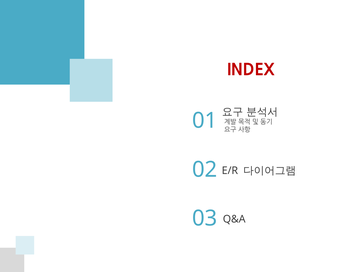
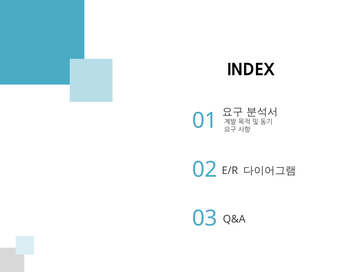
INDEX colour: red -> black
